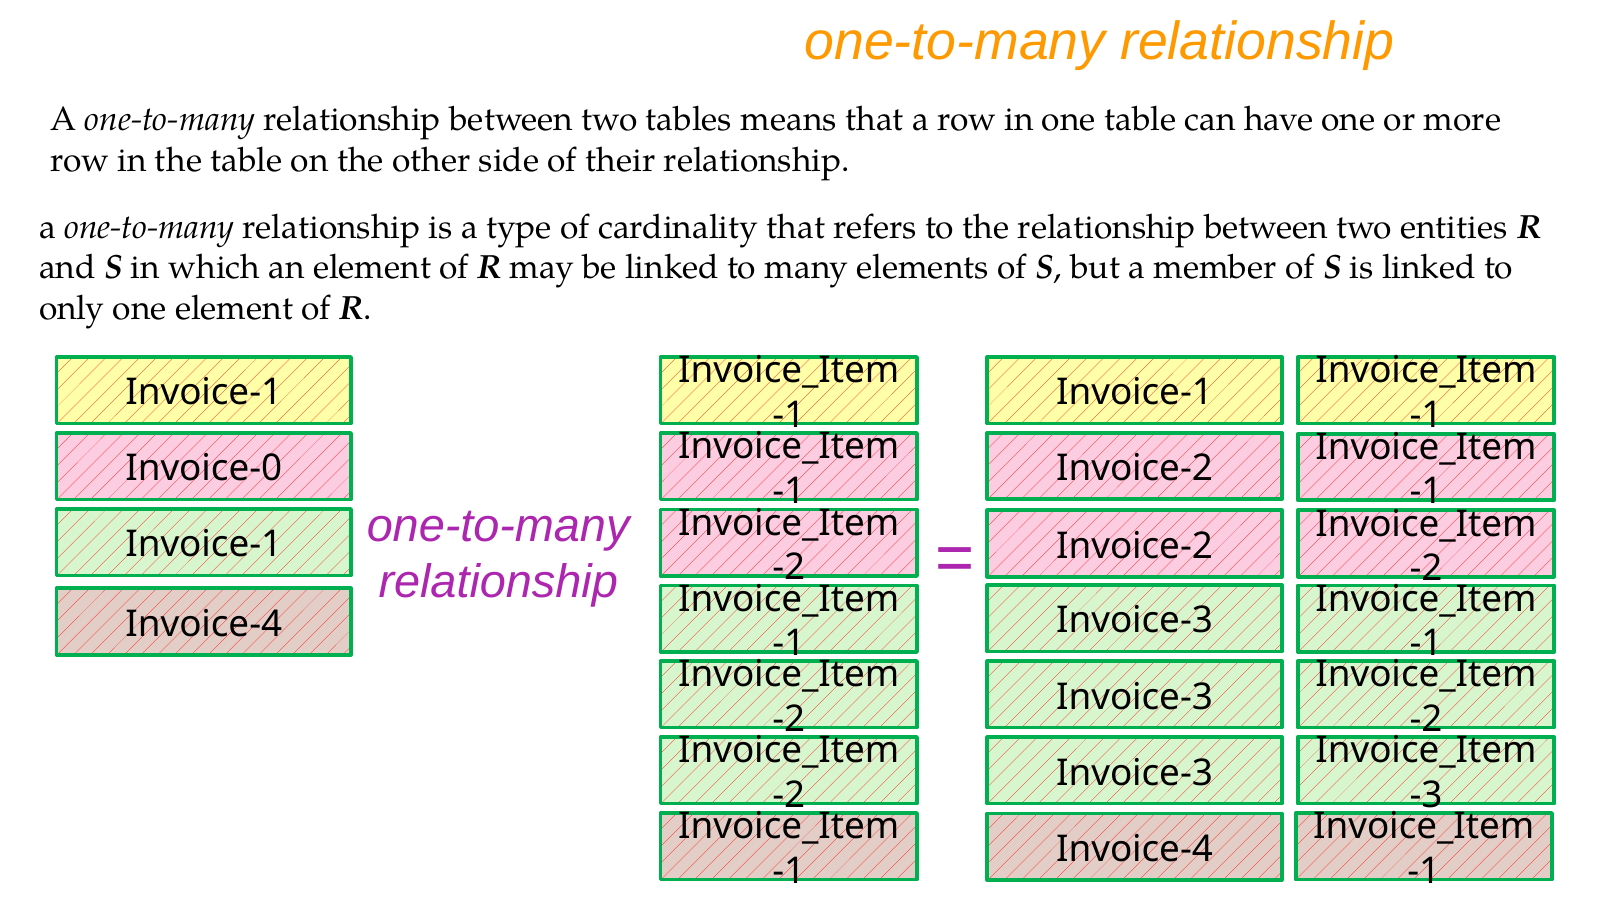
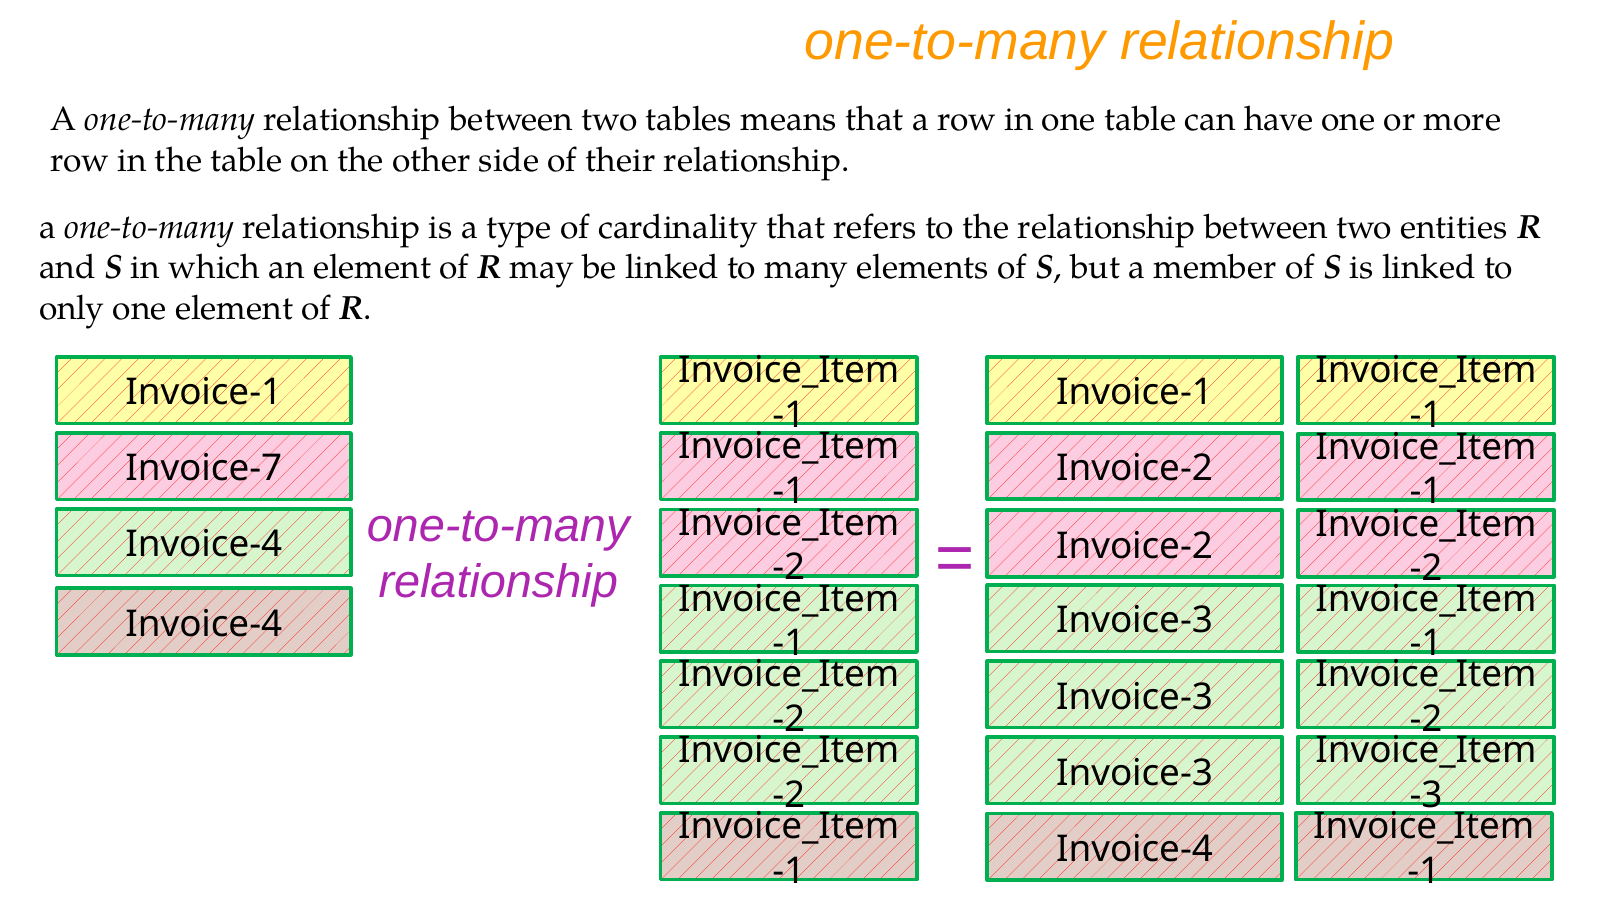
Invoice-0: Invoice-0 -> Invoice-7
Invoice-1 at (204, 544): Invoice-1 -> Invoice-4
